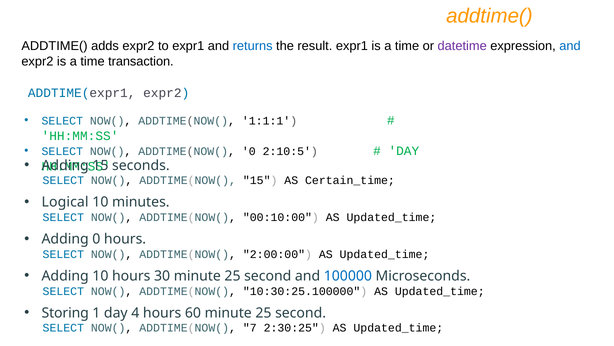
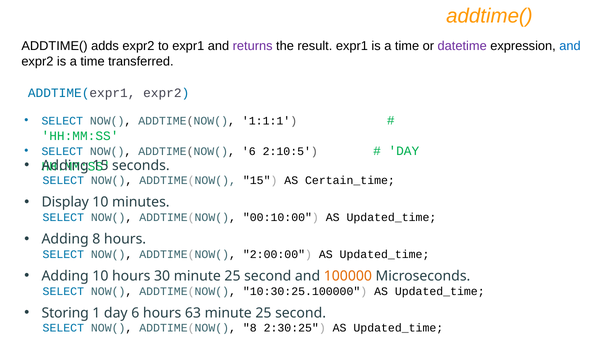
returns colour: blue -> purple
transaction: transaction -> transferred
ADDTIME(NOW( 0: 0 -> 6
Logical: Logical -> Display
Adding 0: 0 -> 8
100000 colour: blue -> orange
day 4: 4 -> 6
60: 60 -> 63
ADDTIME(NOW( 7: 7 -> 8
